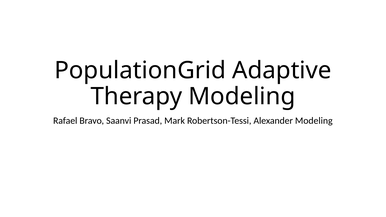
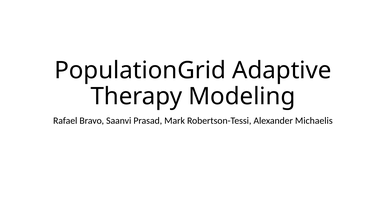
Alexander Modeling: Modeling -> Michaelis
